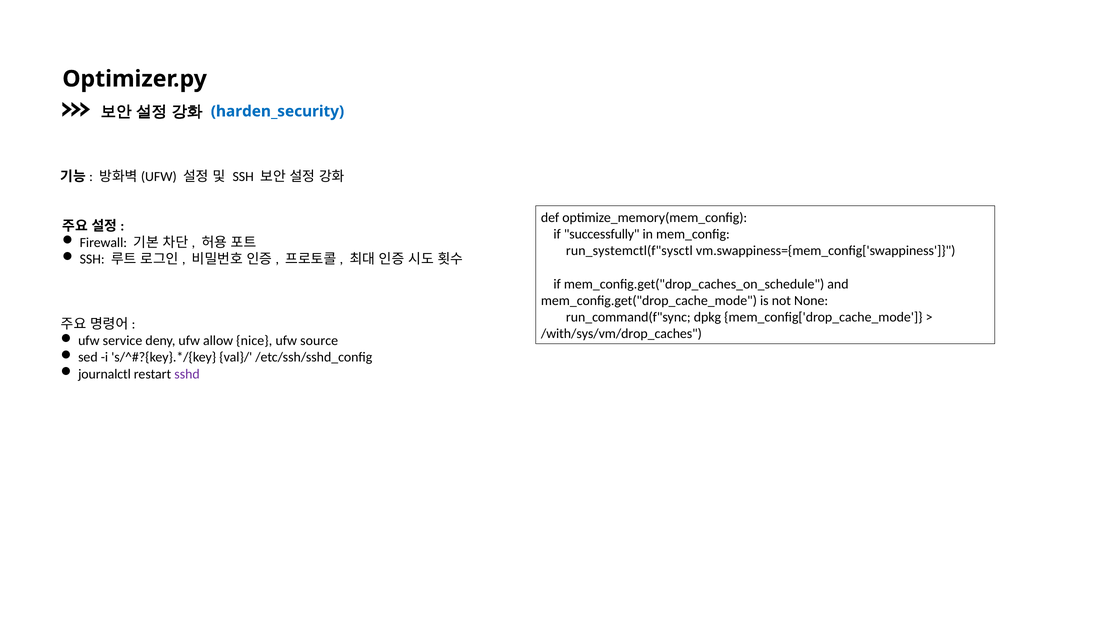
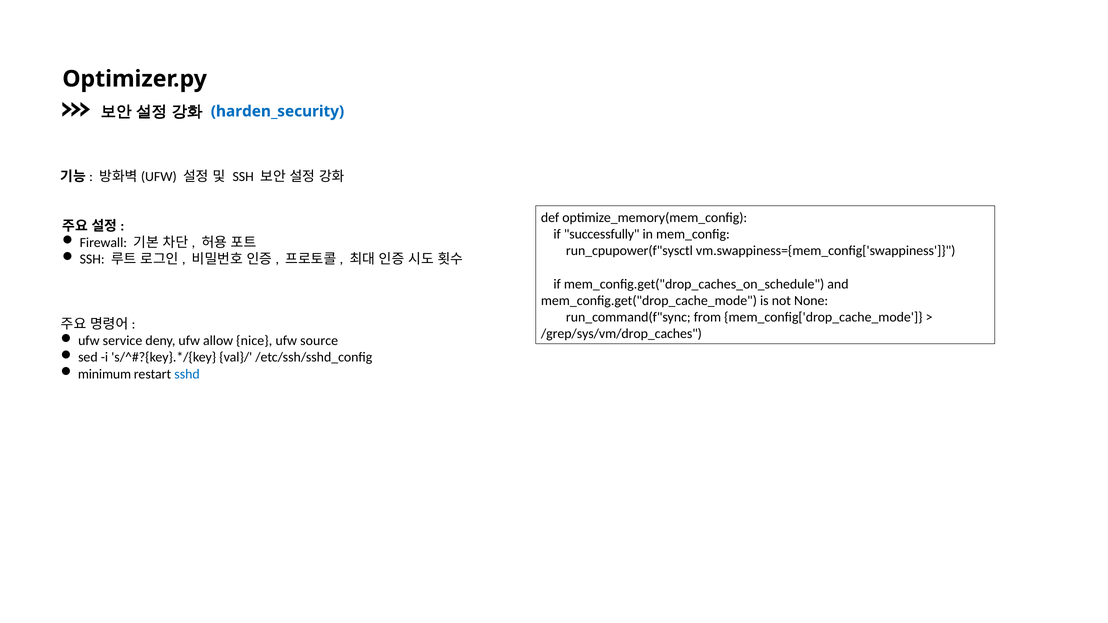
run_systemctl(f"sysctl: run_systemctl(f"sysctl -> run_cpupower(f"sysctl
dpkg: dpkg -> from
/with/sys/vm/drop_caches: /with/sys/vm/drop_caches -> /grep/sys/vm/drop_caches
journalctl: journalctl -> minimum
sshd colour: purple -> blue
